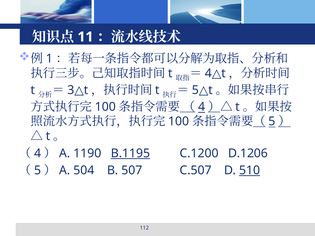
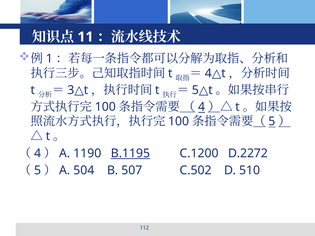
D.1206: D.1206 -> D.2272
C.507: C.507 -> C.502
510 underline: present -> none
